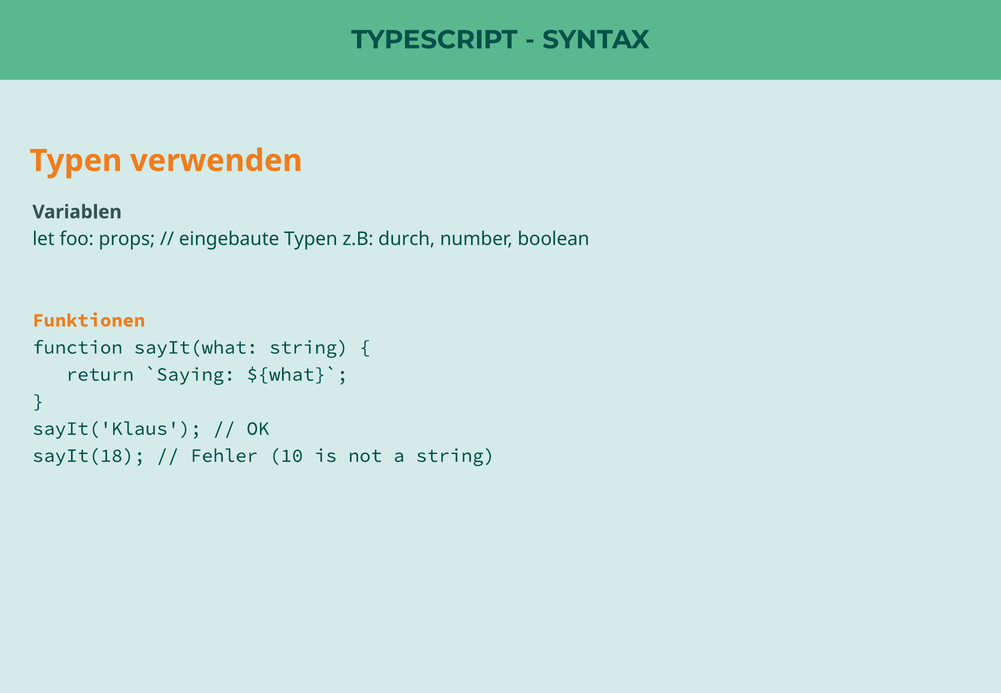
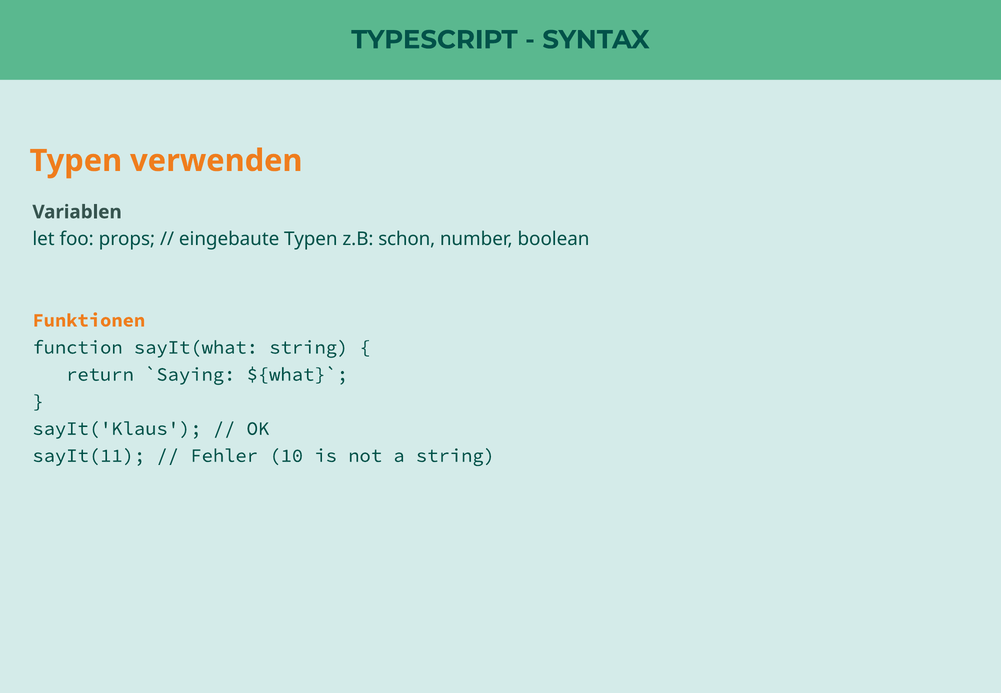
durch: durch -> schon
sayIt(18: sayIt(18 -> sayIt(11
